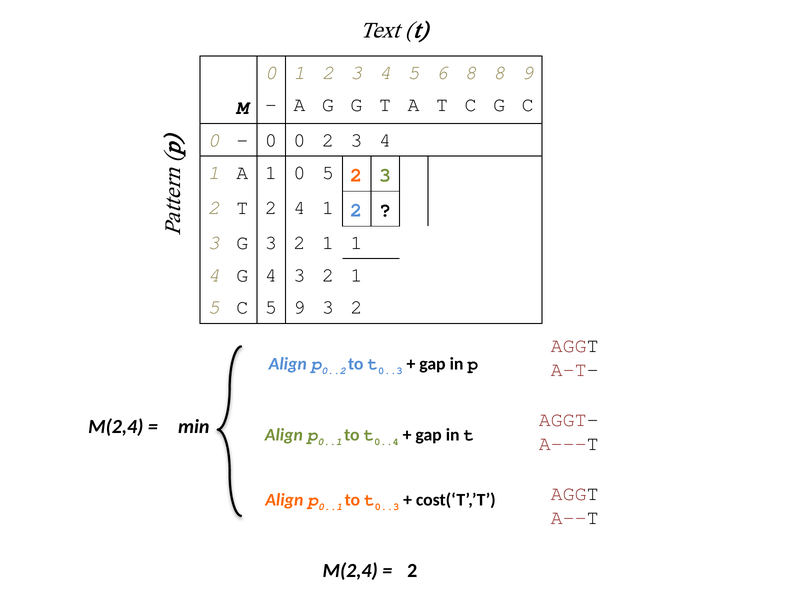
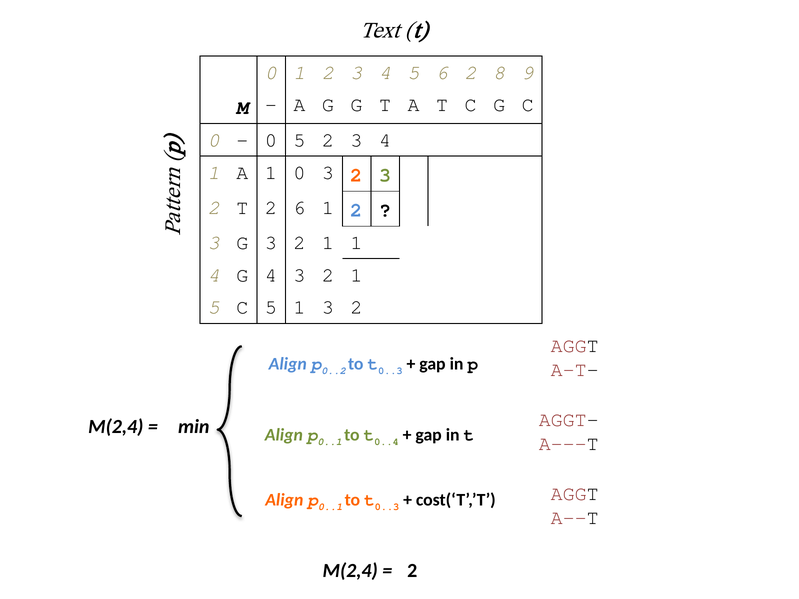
6 8: 8 -> 2
0 0: 0 -> 5
0 5: 5 -> 3
2 4: 4 -> 6
5 9: 9 -> 1
